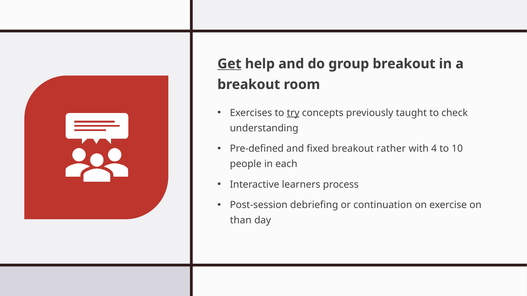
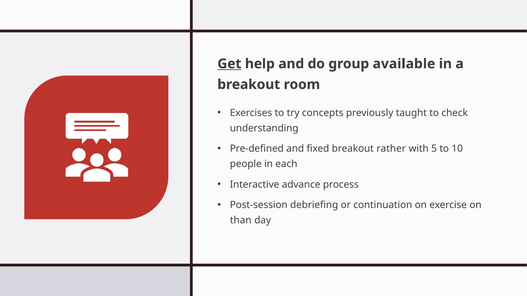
group breakout: breakout -> available
try underline: present -> none
4: 4 -> 5
learners: learners -> advance
